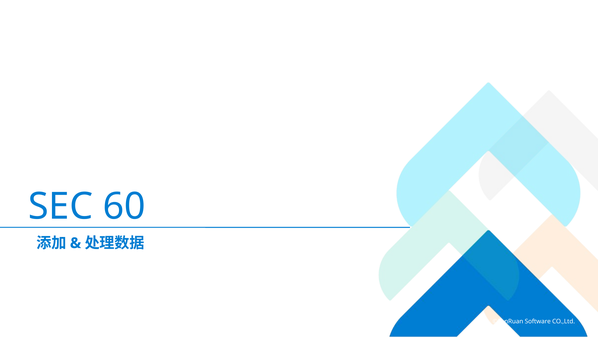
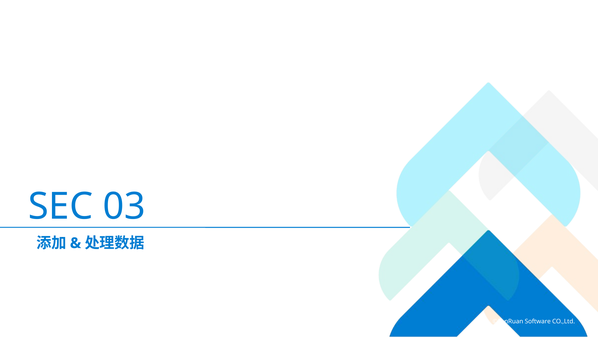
60: 60 -> 03
